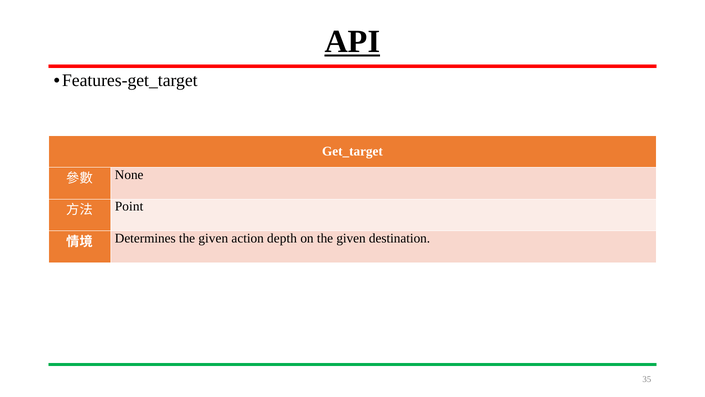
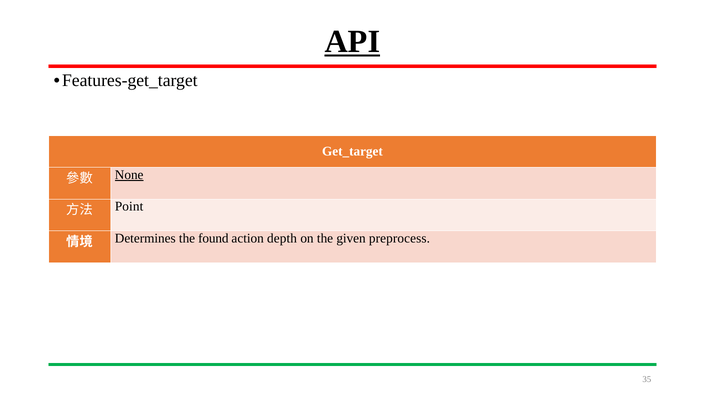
None underline: none -> present
Determines the given: given -> found
destination: destination -> preprocess
